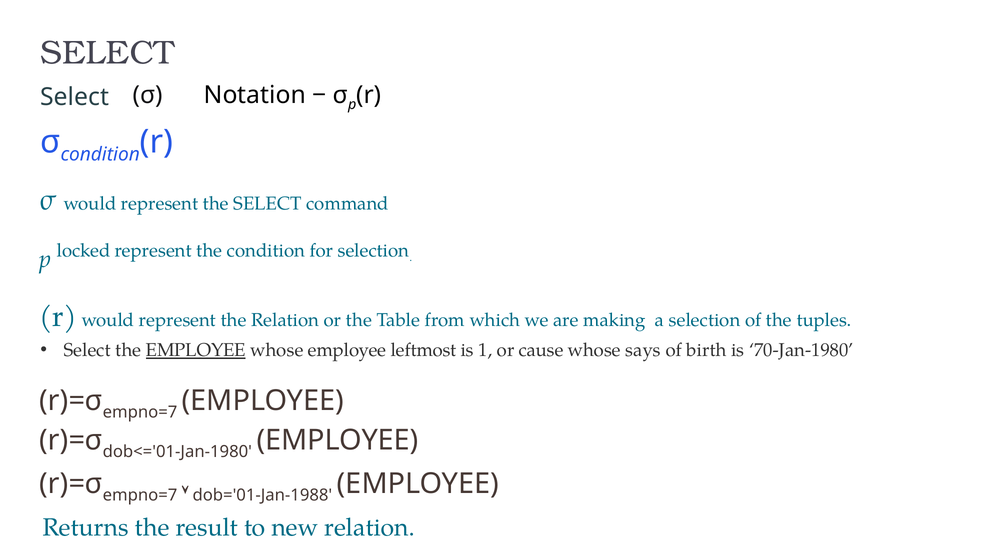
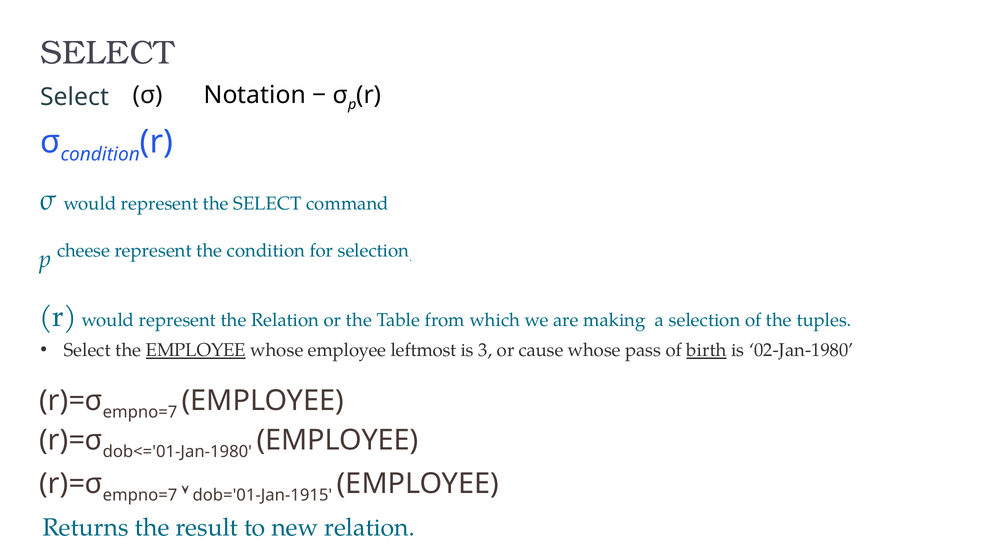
locked: locked -> cheese
1: 1 -> 3
says: says -> pass
birth underline: none -> present
70-Jan-1980: 70-Jan-1980 -> 02-Jan-1980
dob='01-Jan-1988: dob='01-Jan-1988 -> dob='01-Jan-1915
